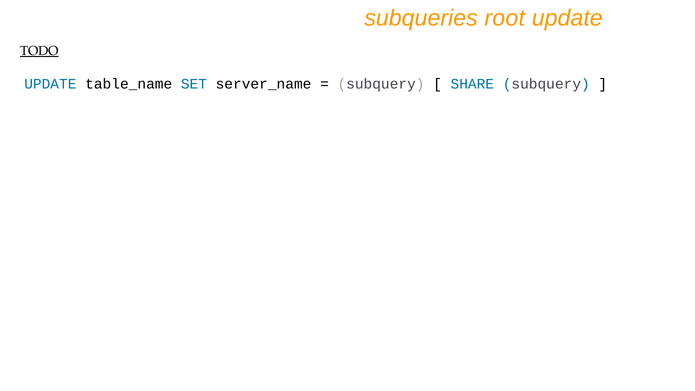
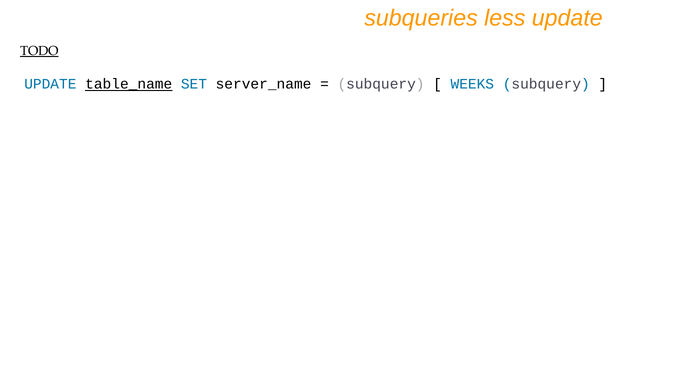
root: root -> less
table_name underline: none -> present
SHARE: SHARE -> WEEKS
